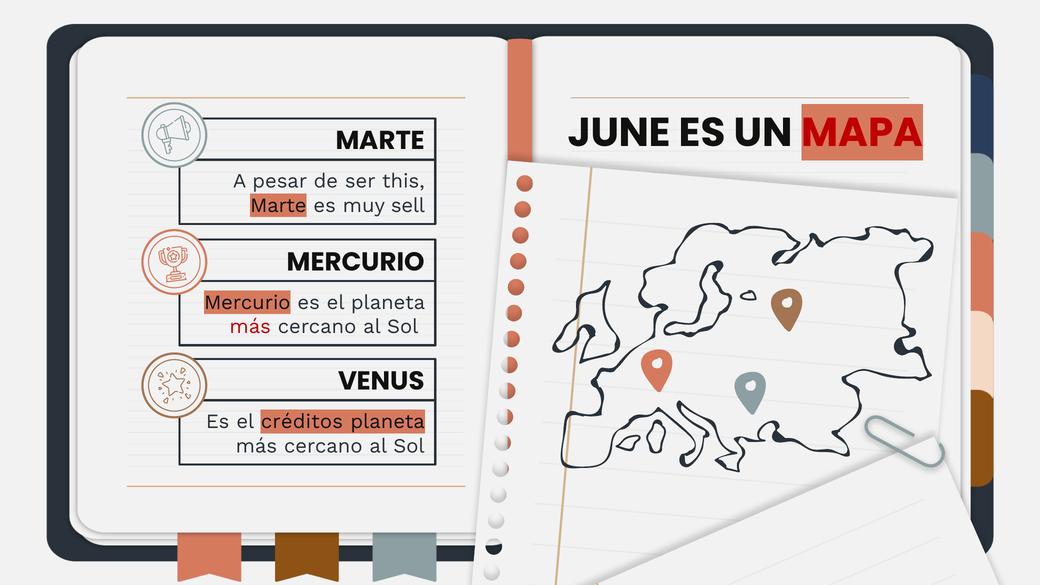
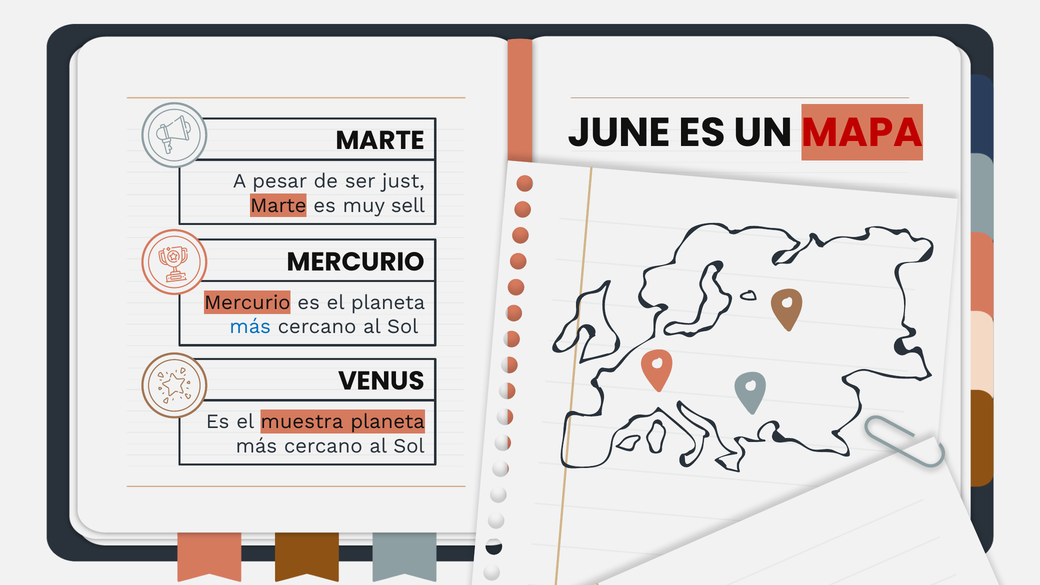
this: this -> just
más at (250, 327) colour: red -> blue
créditos: créditos -> muestra
